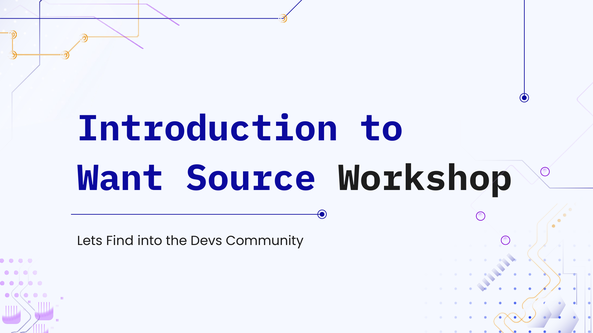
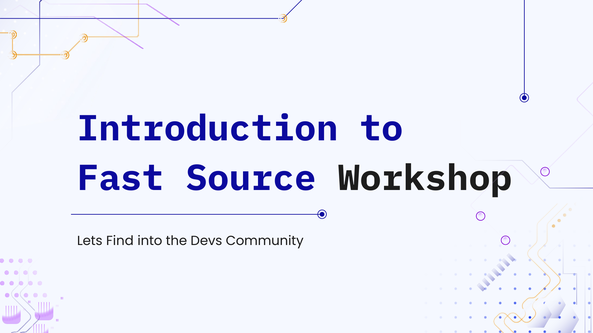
Want: Want -> Fast
